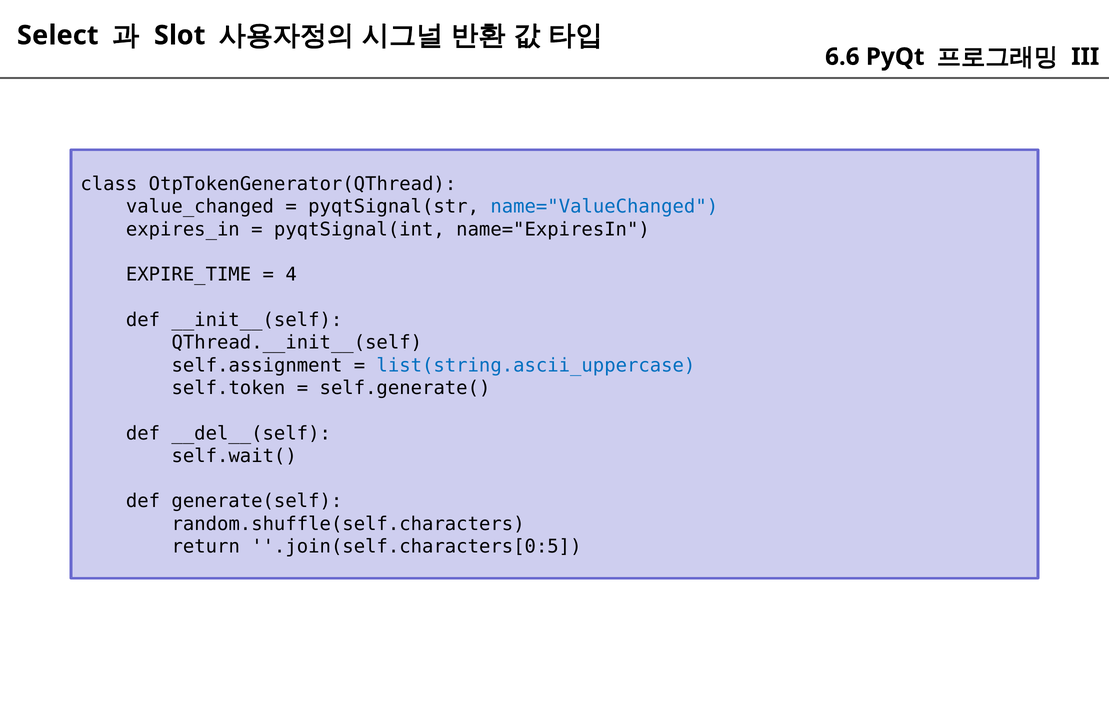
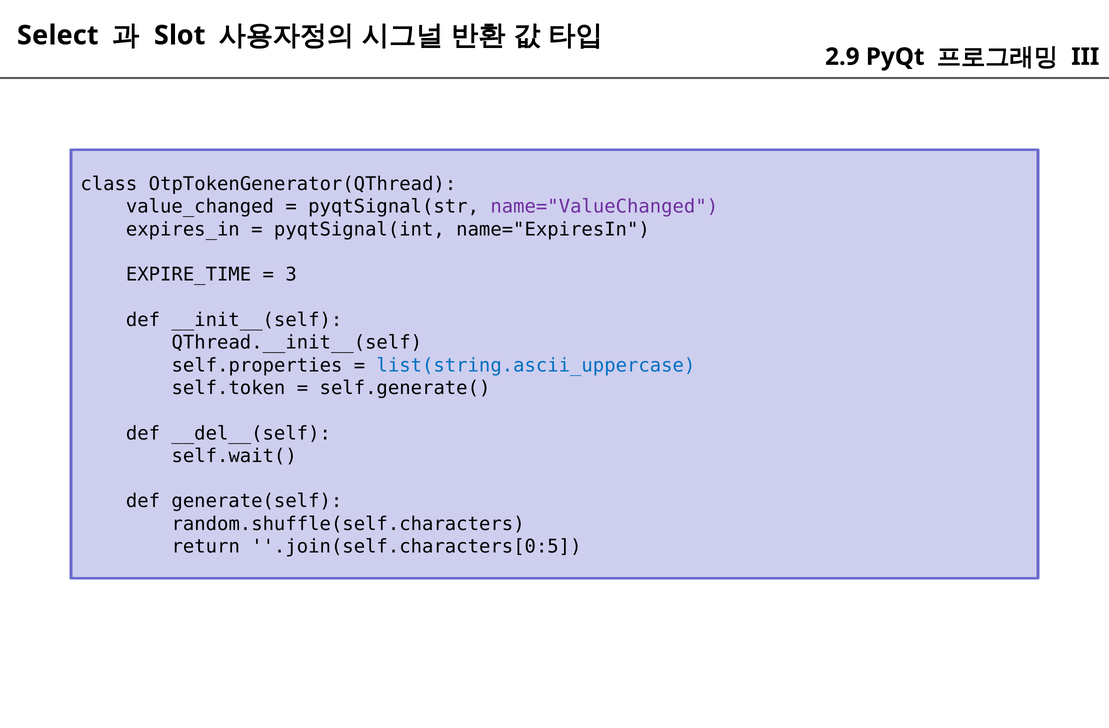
6.6: 6.6 -> 2.9
name="ValueChanged colour: blue -> purple
4: 4 -> 3
self.assignment: self.assignment -> self.properties
